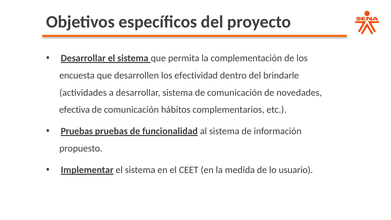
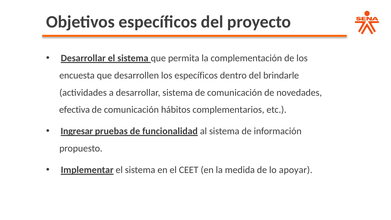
los efectividad: efectividad -> específicos
Pruebas at (77, 131): Pruebas -> Ingresar
usuario: usuario -> apoyar
